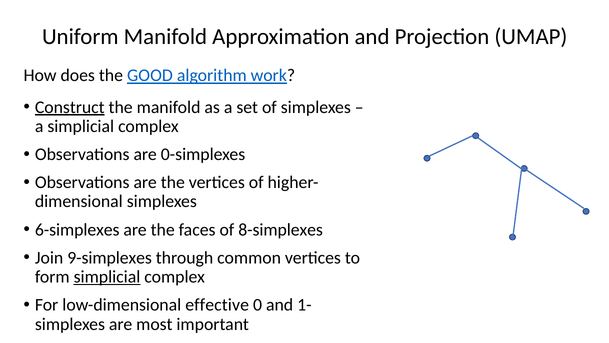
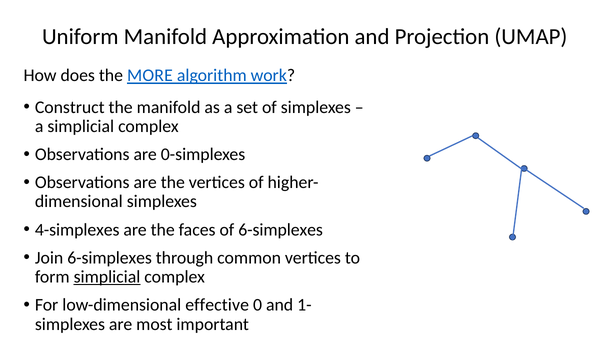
GOOD: GOOD -> MORE
Construct underline: present -> none
6-simplexes: 6-simplexes -> 4-simplexes
of 8-simplexes: 8-simplexes -> 6-simplexes
Join 9-simplexes: 9-simplexes -> 6-simplexes
